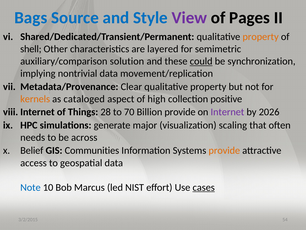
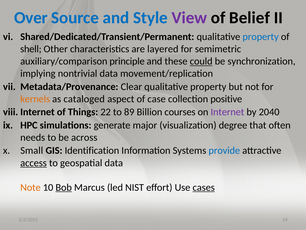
Bags: Bags -> Over
Pages: Pages -> Belief
property at (261, 37) colour: orange -> blue
solution: solution -> principle
high: high -> case
28: 28 -> 22
70: 70 -> 89
Billion provide: provide -> courses
2026: 2026 -> 2040
scaling: scaling -> degree
Belief: Belief -> Small
Communities: Communities -> Identification
provide at (224, 150) colour: orange -> blue
access underline: none -> present
Note colour: blue -> orange
Bob underline: none -> present
